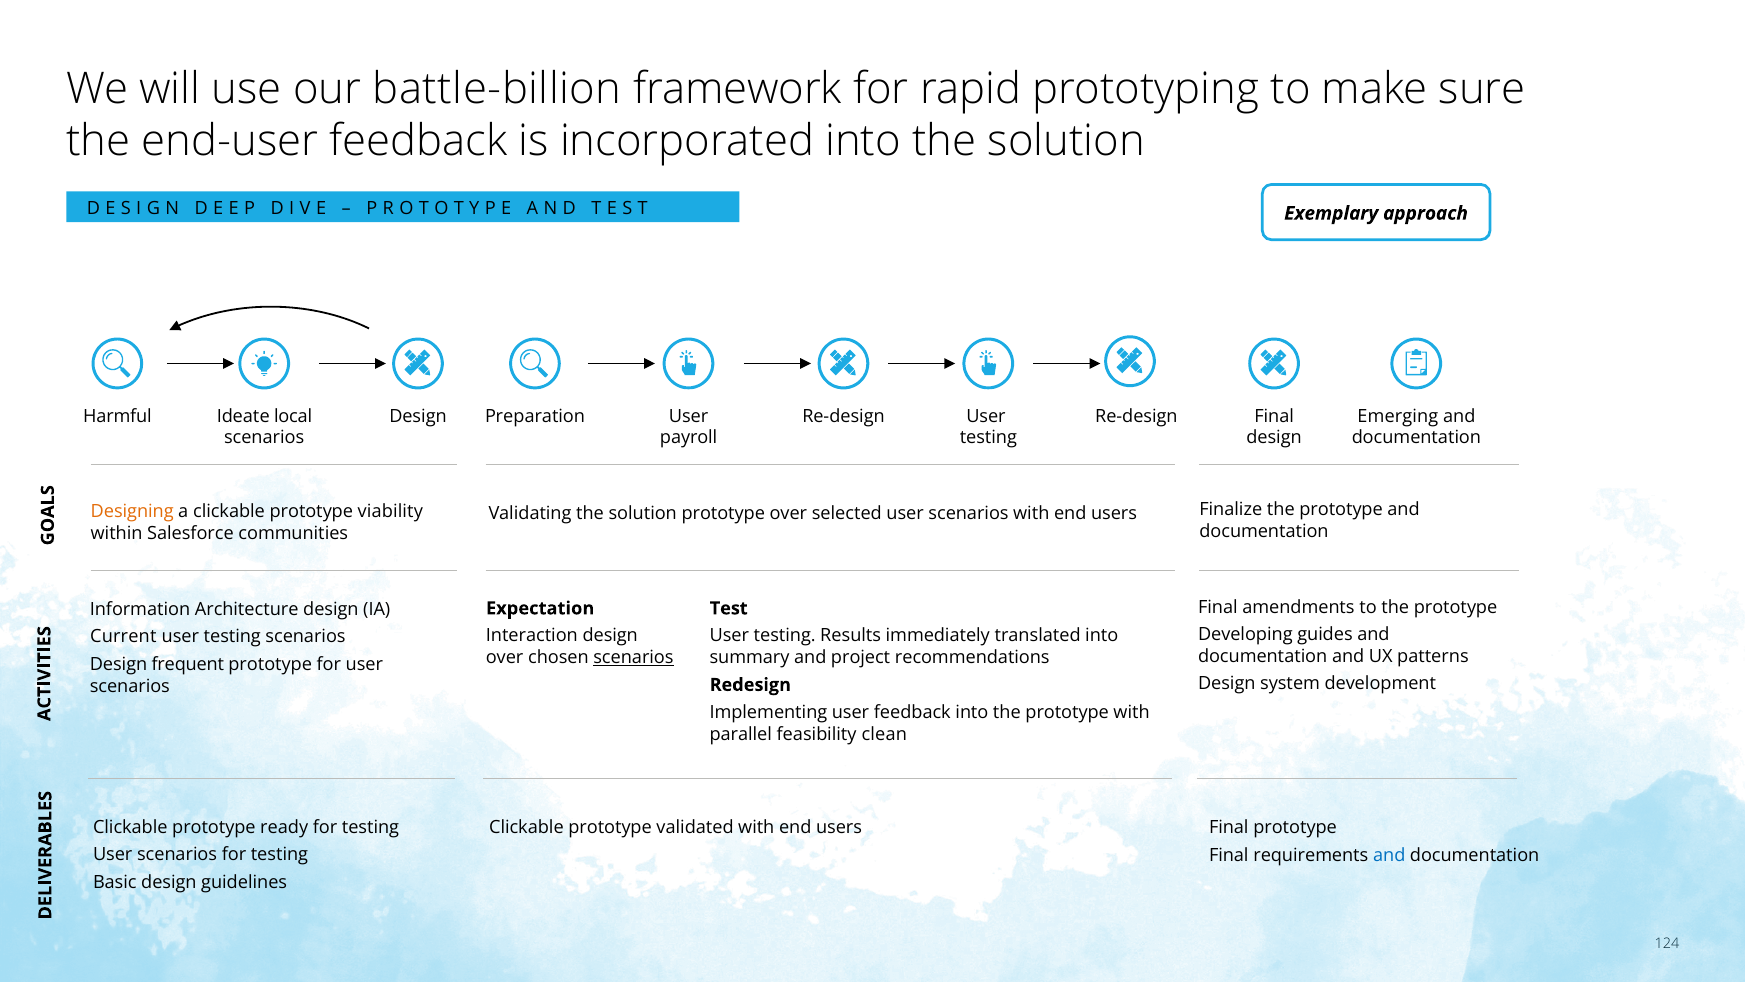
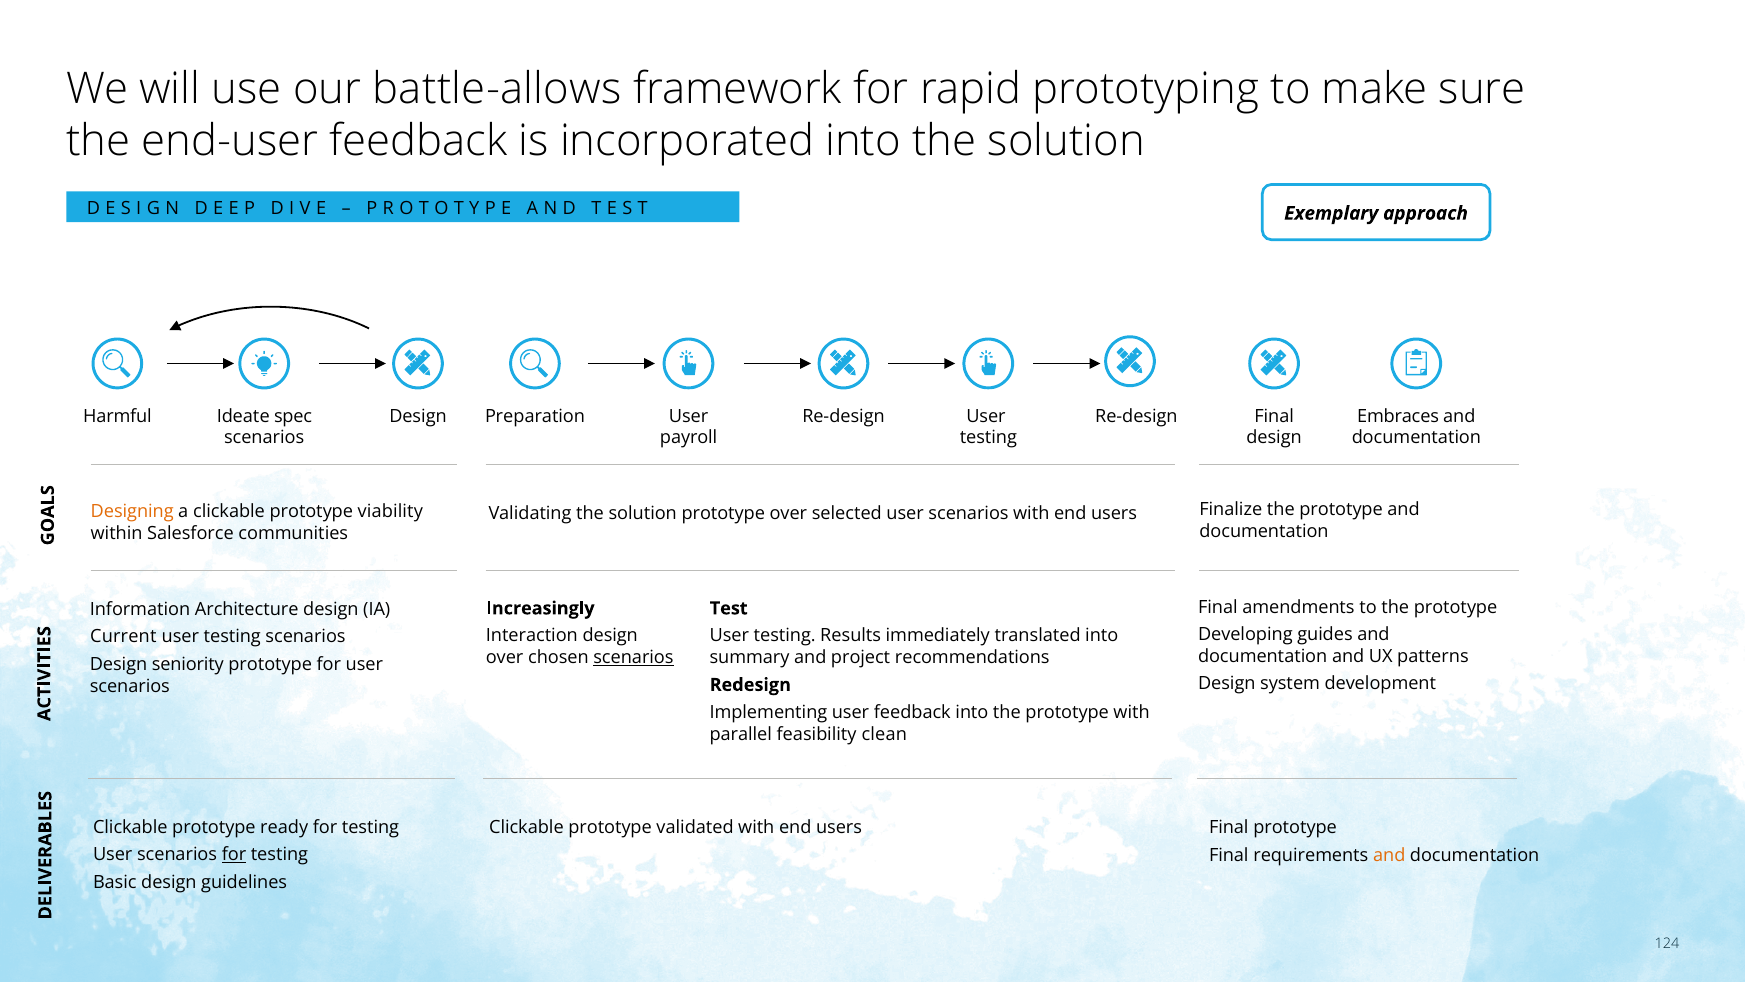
battle-billion: battle-billion -> battle-allows
local: local -> spec
Emerging: Emerging -> Embraces
Expectation: Expectation -> Increasingly
frequent: frequent -> seniority
for at (234, 854) underline: none -> present
and at (1389, 855) colour: blue -> orange
